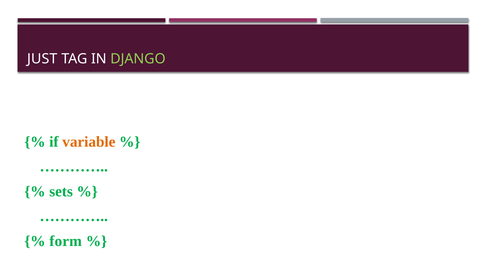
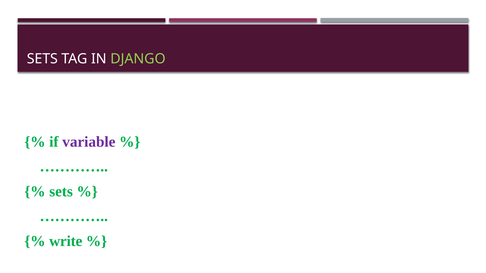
JUST at (42, 59): JUST -> SETS
variable colour: orange -> purple
form: form -> write
